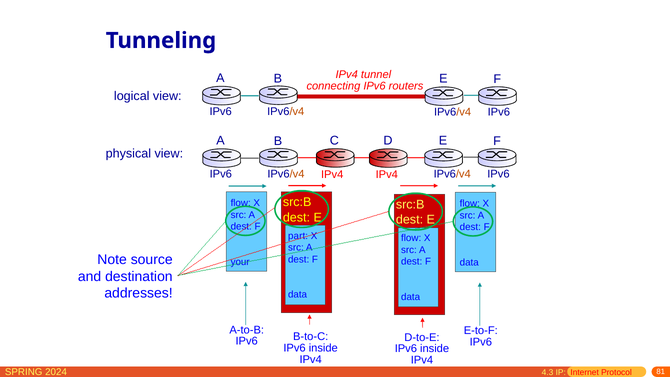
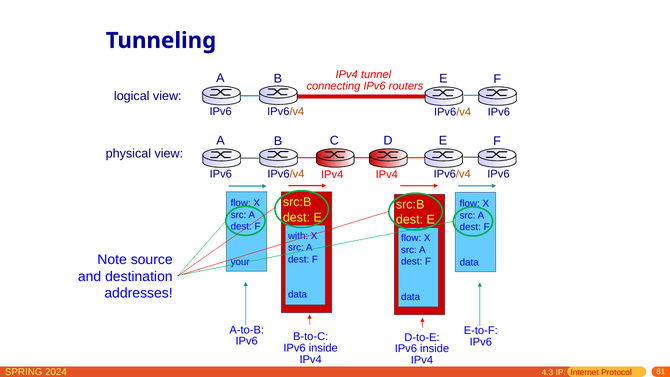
part: part -> with
